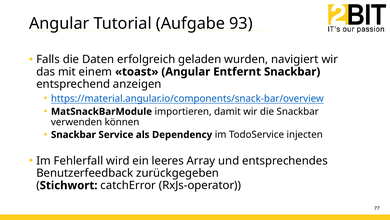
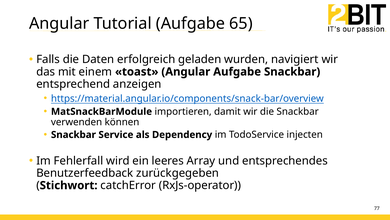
93: 93 -> 65
Angular Entfernt: Entfernt -> Aufgabe
